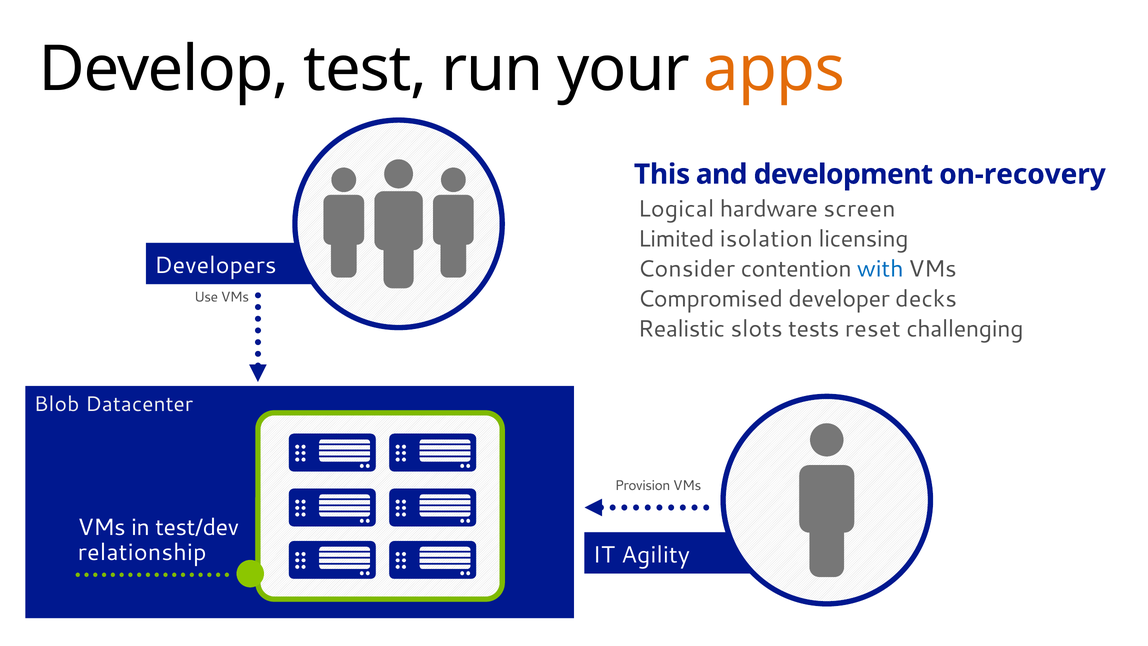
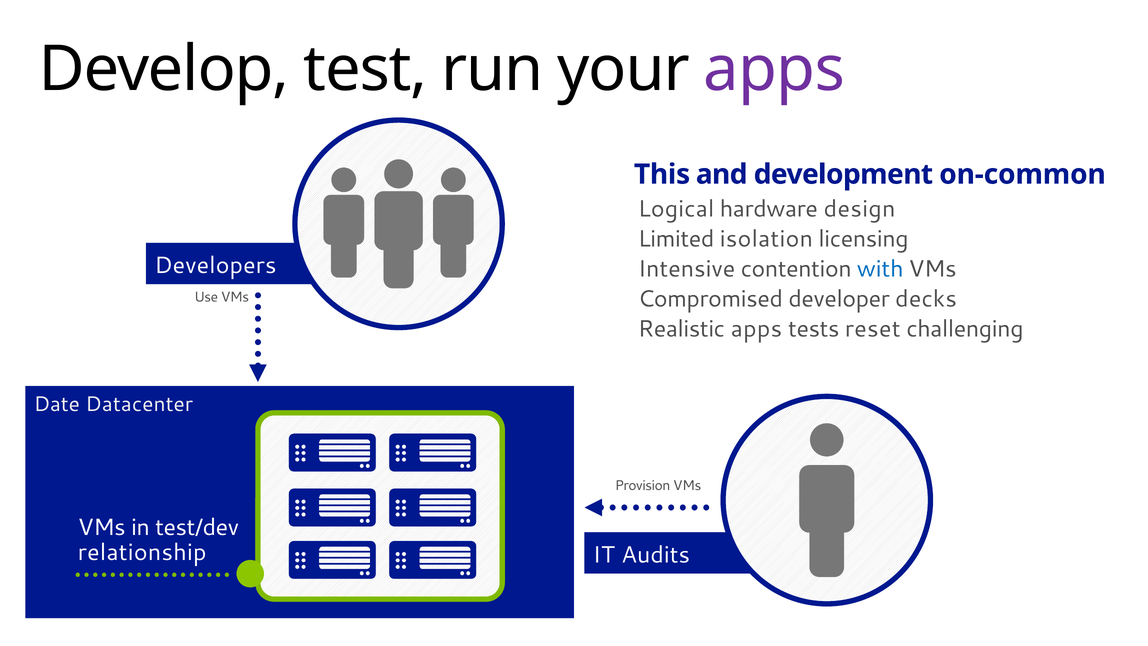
apps at (774, 69) colour: orange -> purple
on-recovery: on-recovery -> on-common
screen: screen -> design
Consider: Consider -> Intensive
Realistic slots: slots -> apps
Blob: Blob -> Date
Agility: Agility -> Audits
